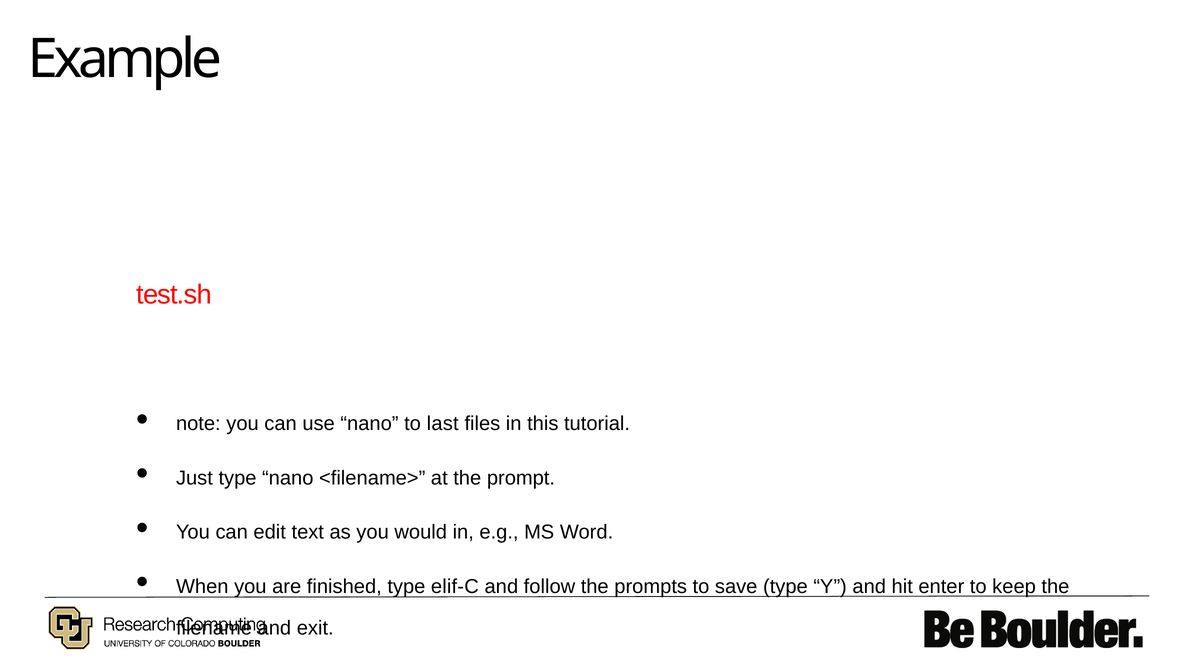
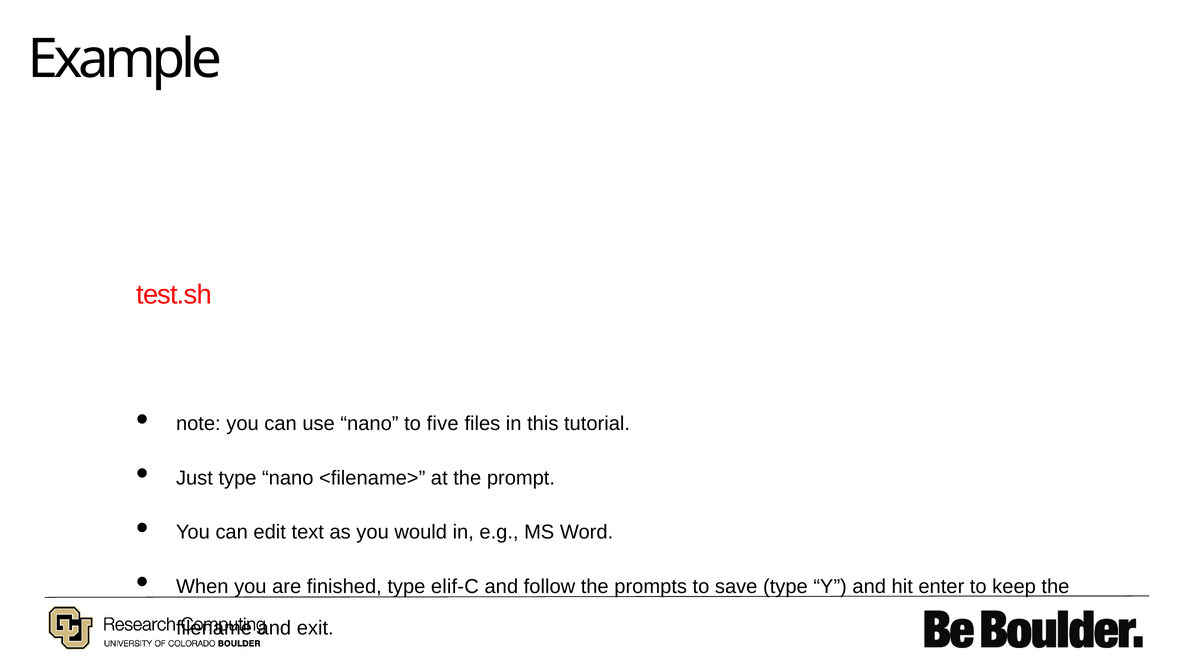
last: last -> five
